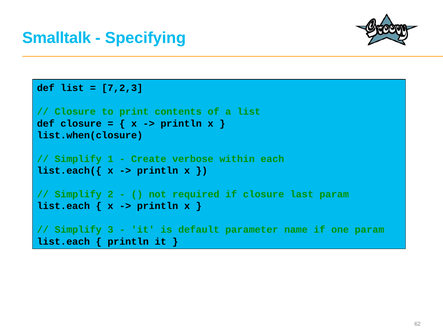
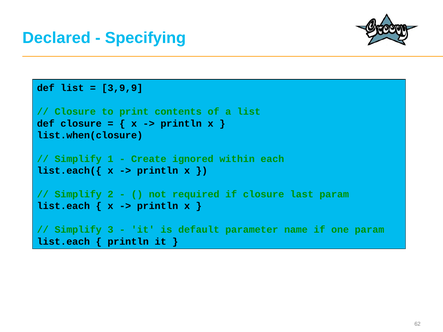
Smalltalk: Smalltalk -> Declared
7,2,3: 7,2,3 -> 3,9,9
verbose: verbose -> ignored
